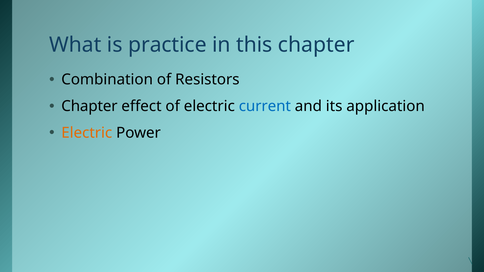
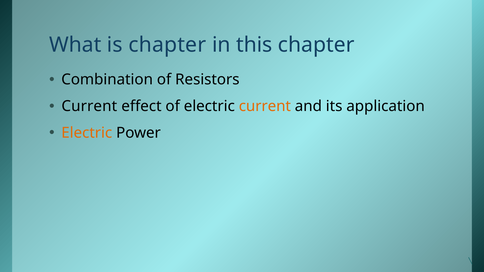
is practice: practice -> chapter
Chapter at (89, 106): Chapter -> Current
current at (265, 106) colour: blue -> orange
